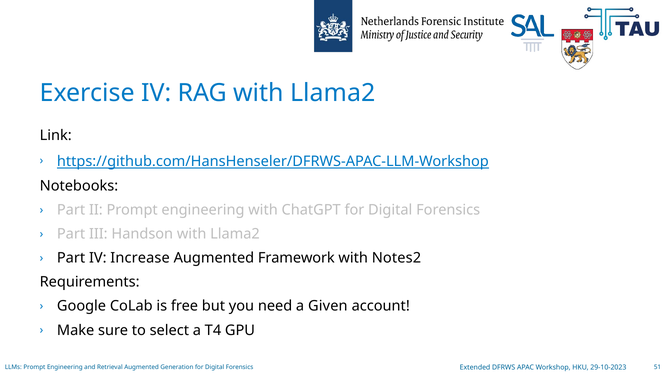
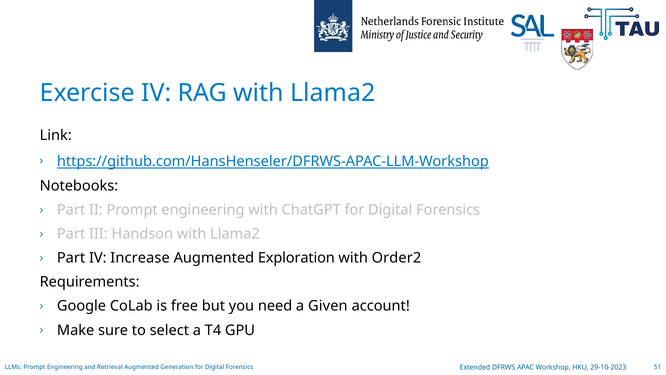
Framework: Framework -> Exploration
Notes2: Notes2 -> Order2
